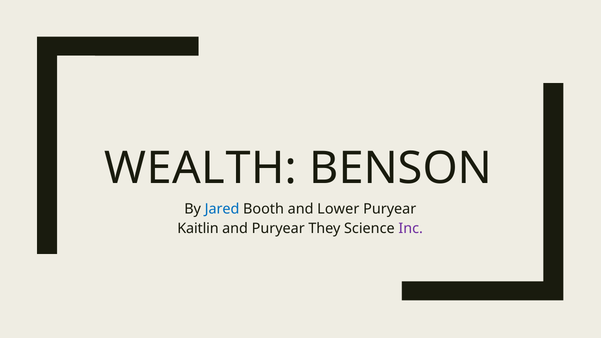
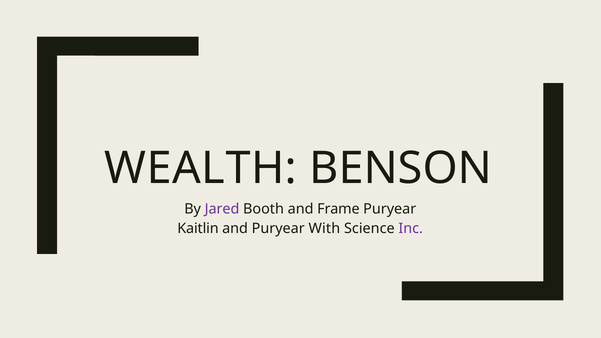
Jared colour: blue -> purple
Lower: Lower -> Frame
They: They -> With
